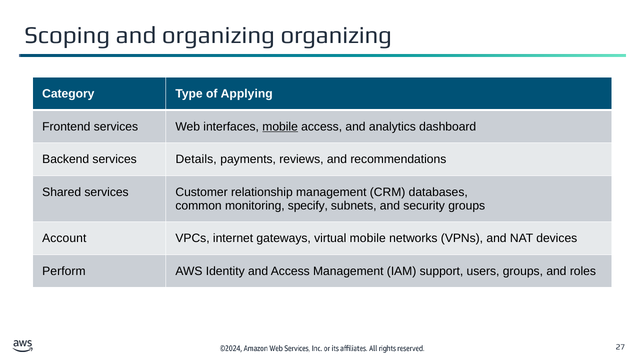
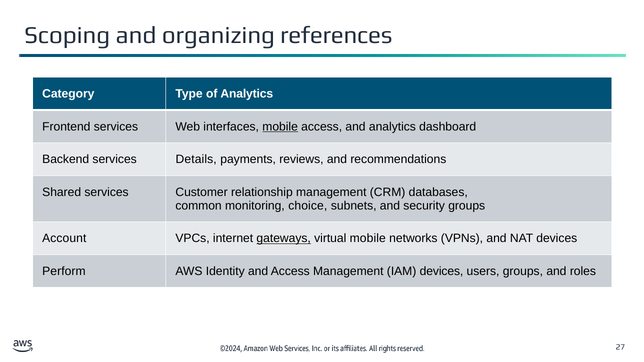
organizing organizing: organizing -> references
of Applying: Applying -> Analytics
specify: specify -> choice
gateways underline: none -> present
IAM support: support -> devices
